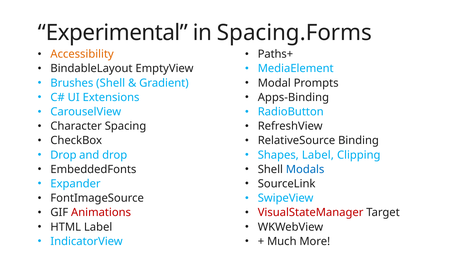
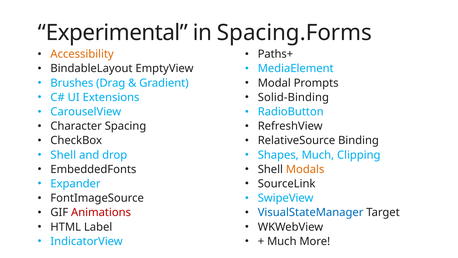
Brushes Shell: Shell -> Drag
Apps-Binding: Apps-Binding -> Solid-Binding
Drop at (63, 155): Drop -> Shell
Shapes Label: Label -> Much
Modals colour: blue -> orange
VisualStateManager colour: red -> blue
